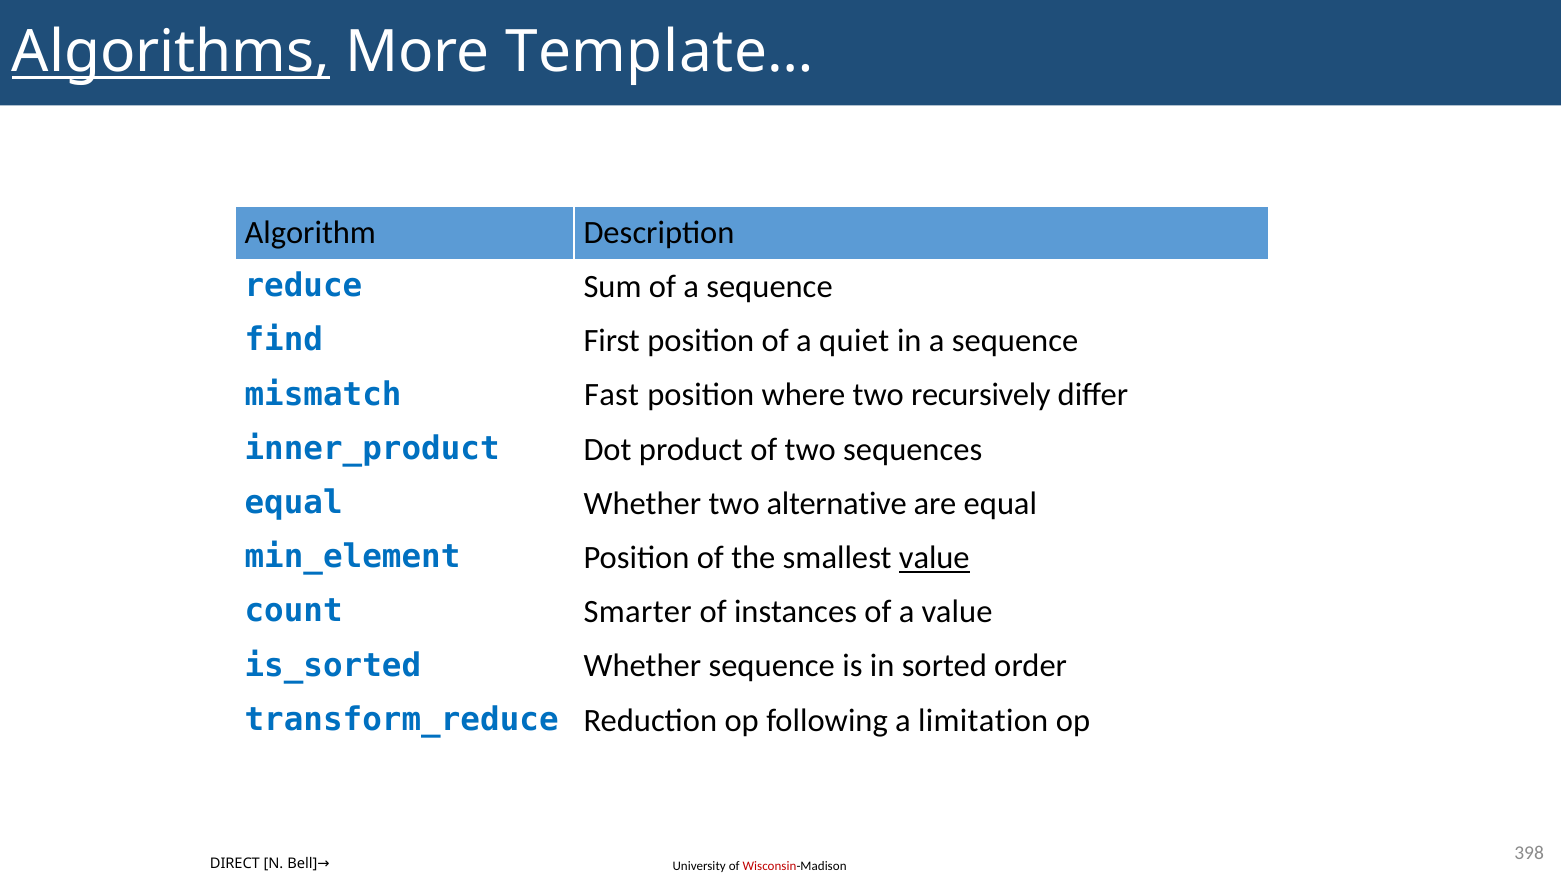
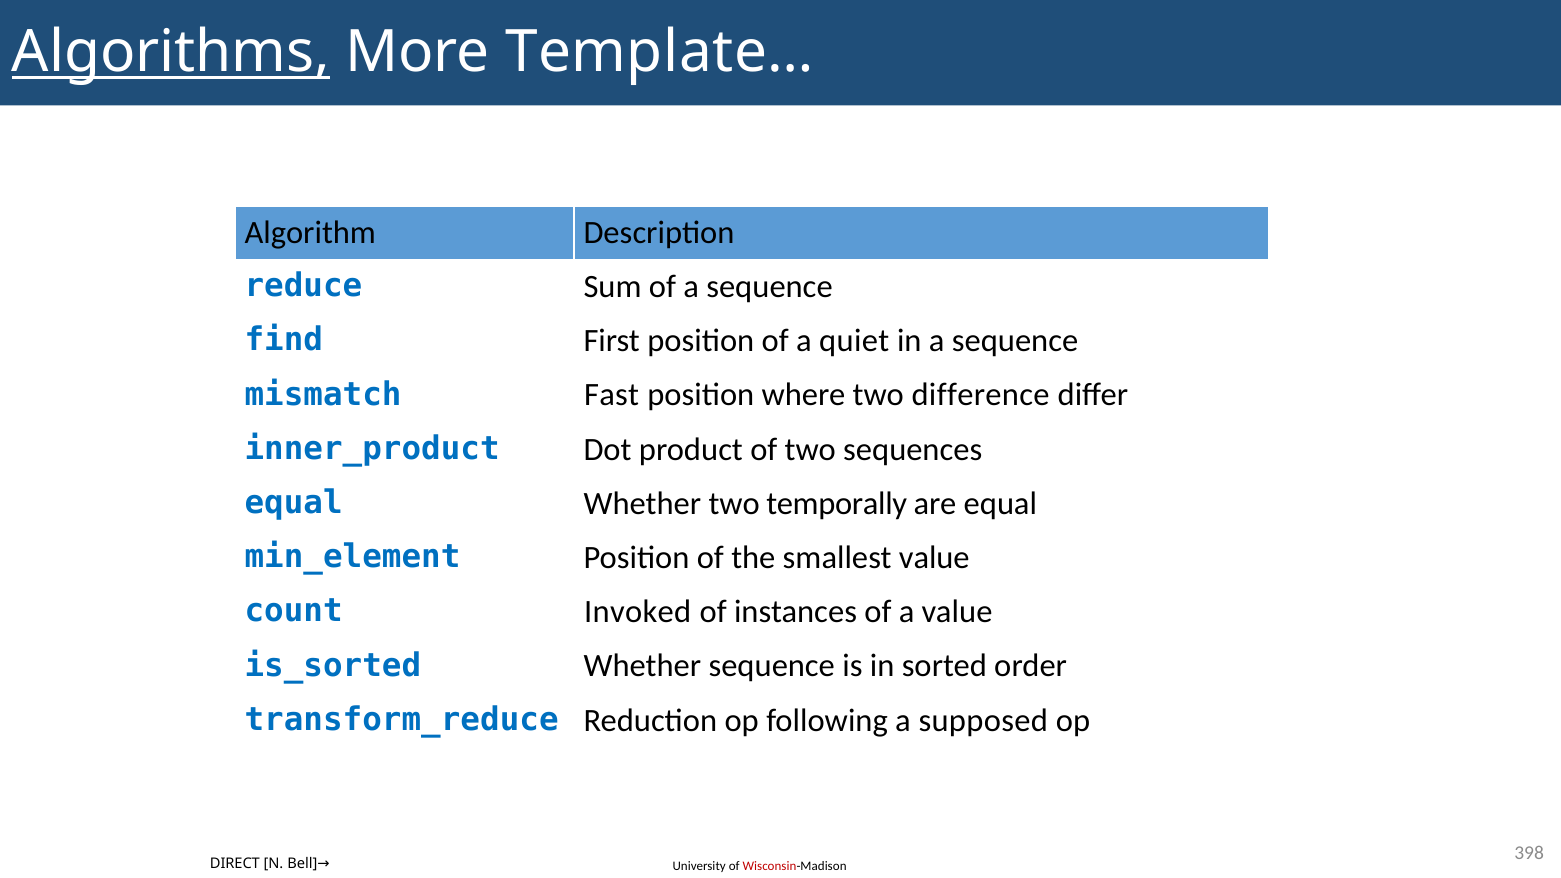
recursively: recursively -> difference
alternative: alternative -> temporally
value at (934, 558) underline: present -> none
Smarter: Smarter -> Invoked
limitation: limitation -> supposed
